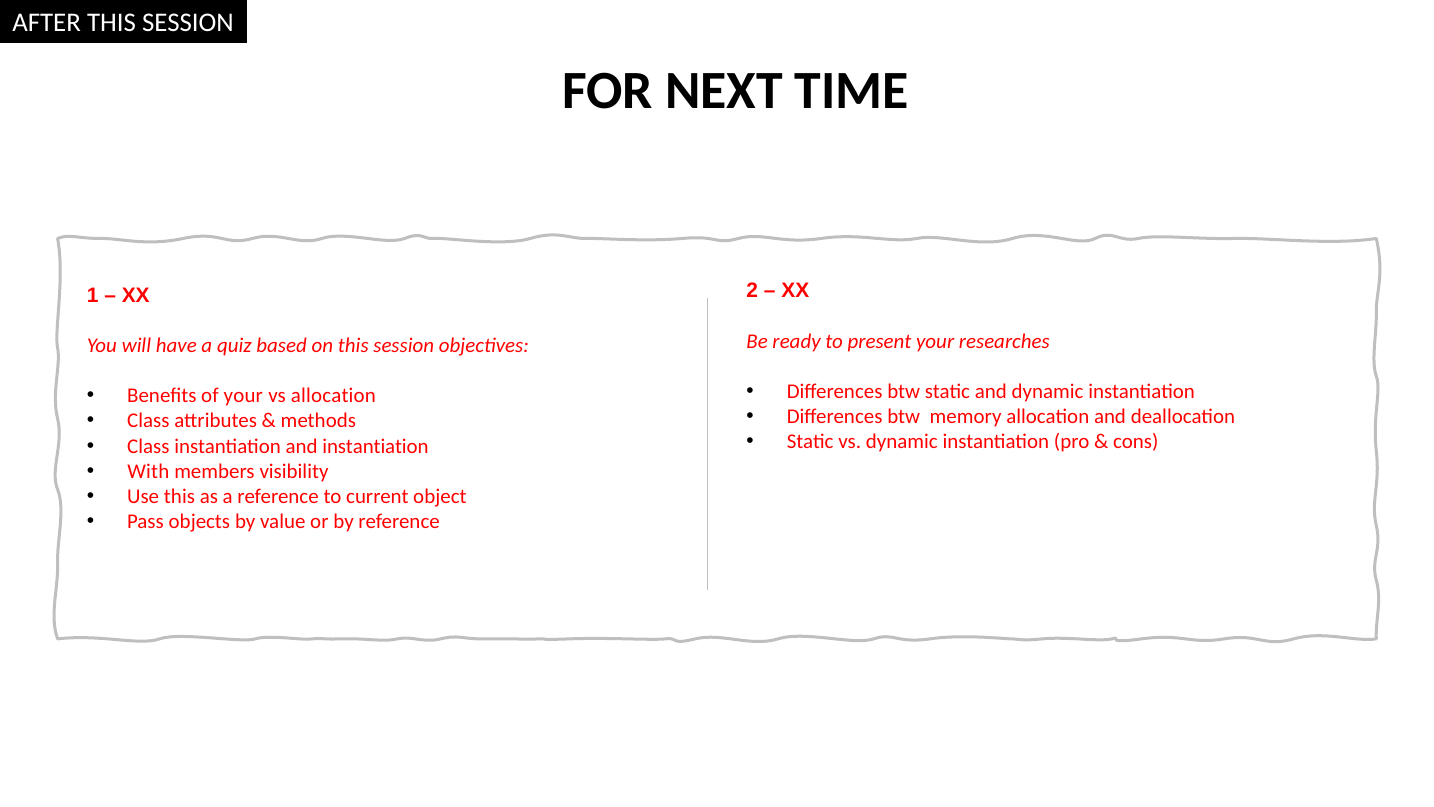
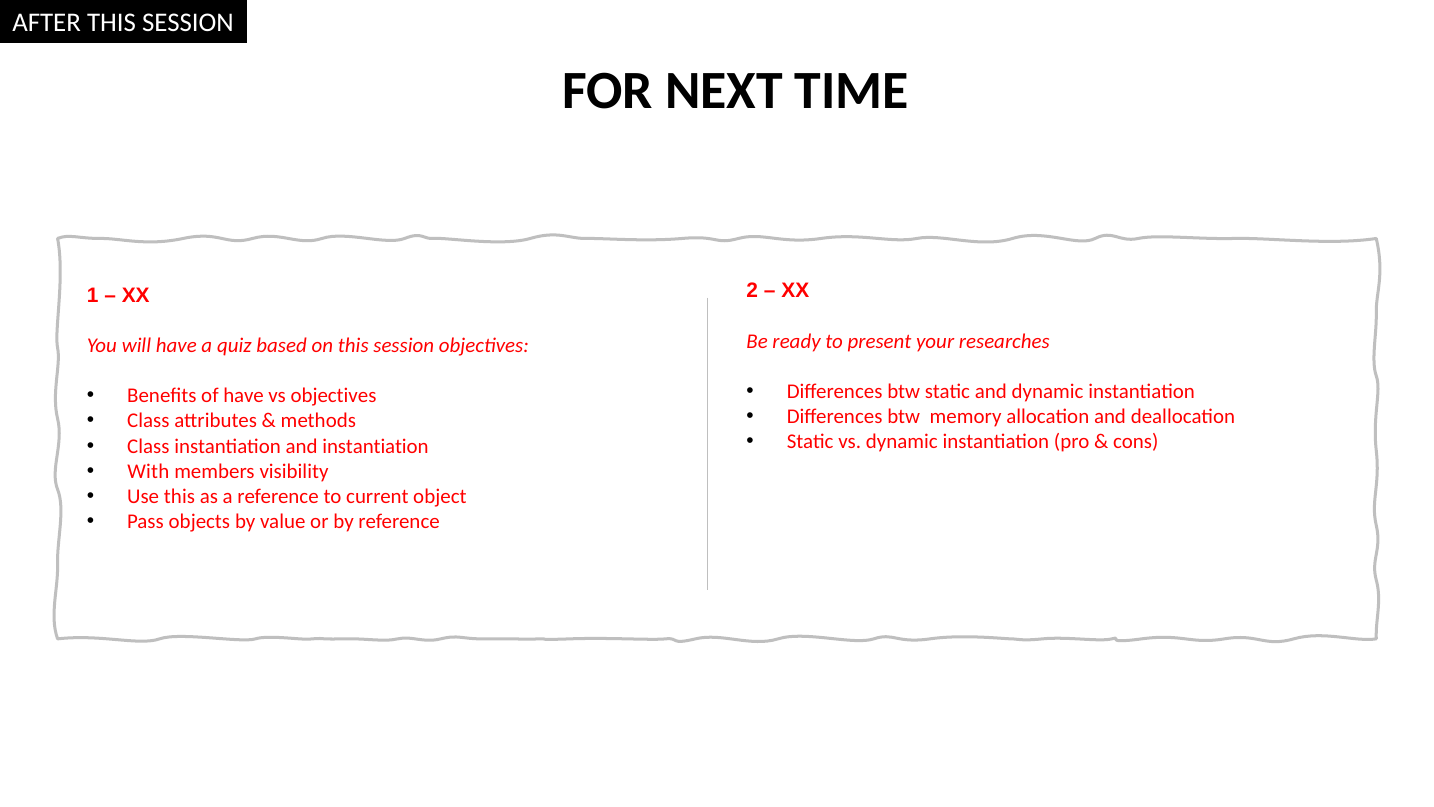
of your: your -> have
vs allocation: allocation -> objectives
